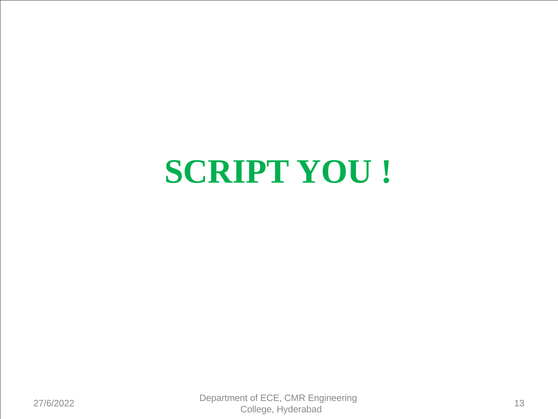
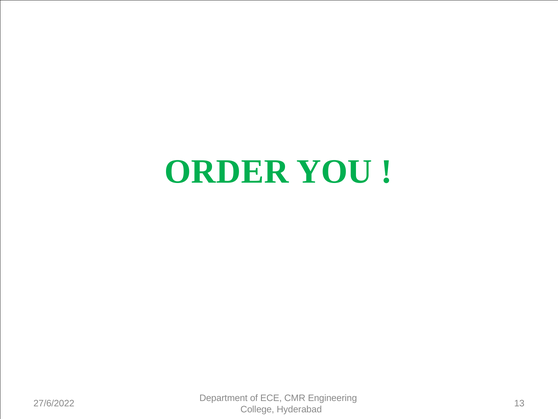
SCRIPT: SCRIPT -> ORDER
